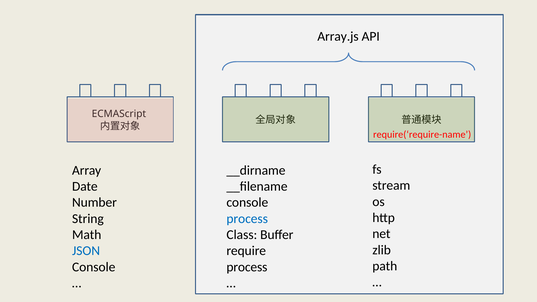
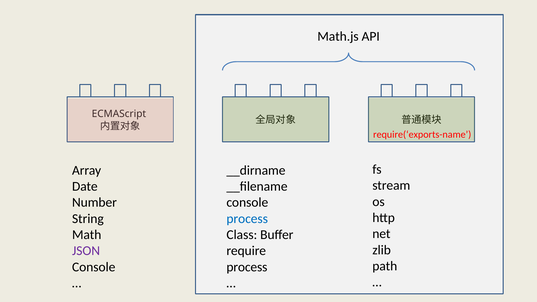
Array.js: Array.js -> Math.js
require(‘require-name: require(‘require-name -> require(‘exports-name
JSON colour: blue -> purple
